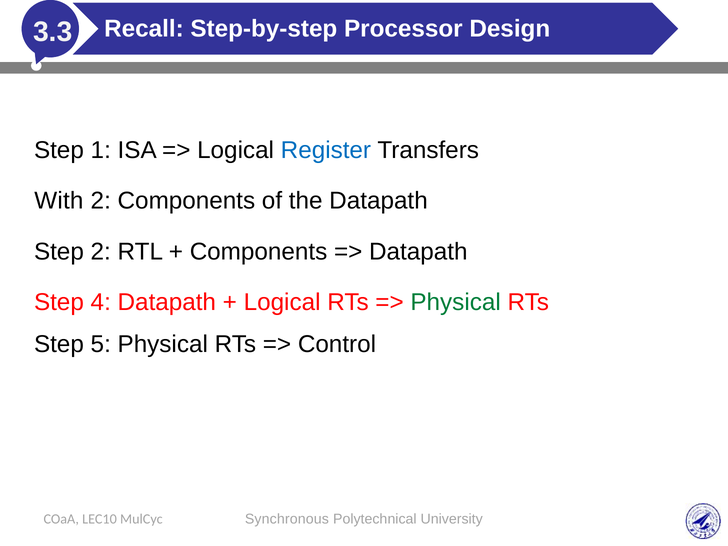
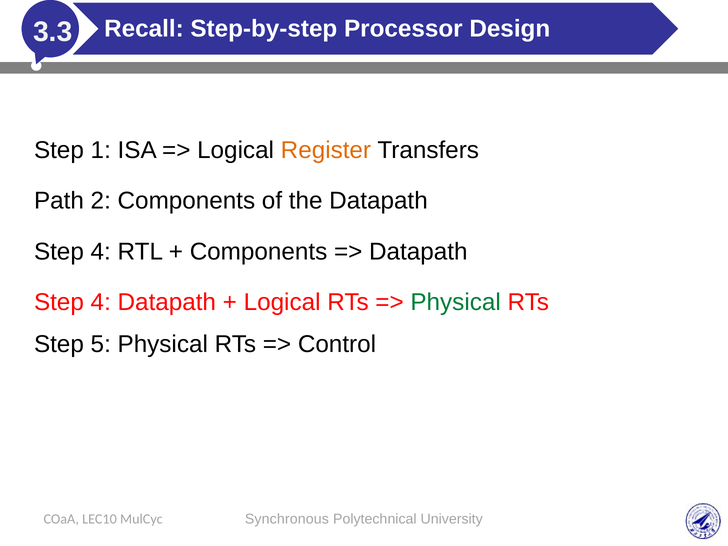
Register colour: blue -> orange
With: With -> Path
2 at (101, 252): 2 -> 4
